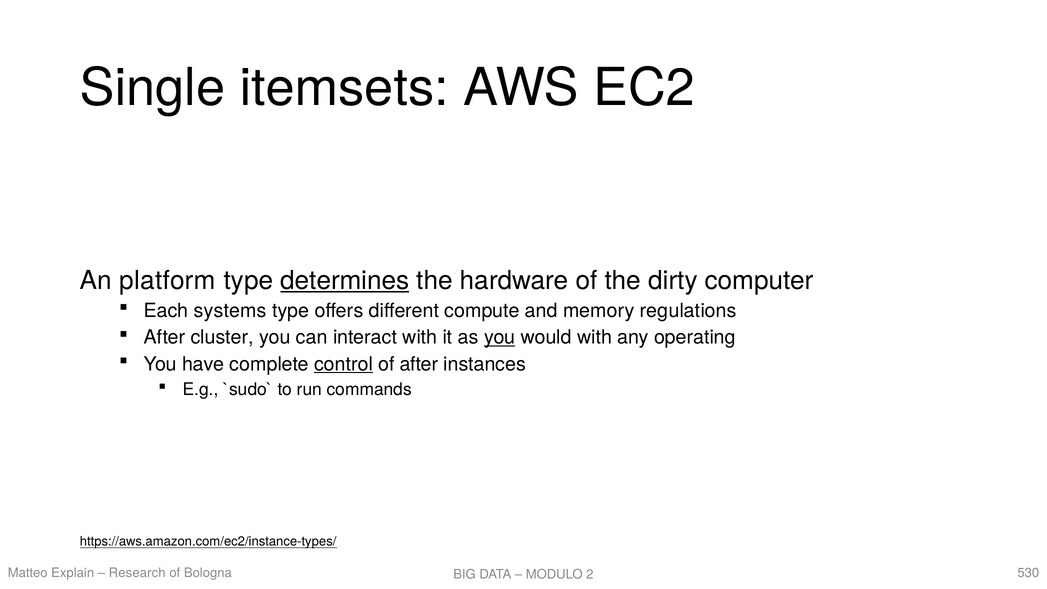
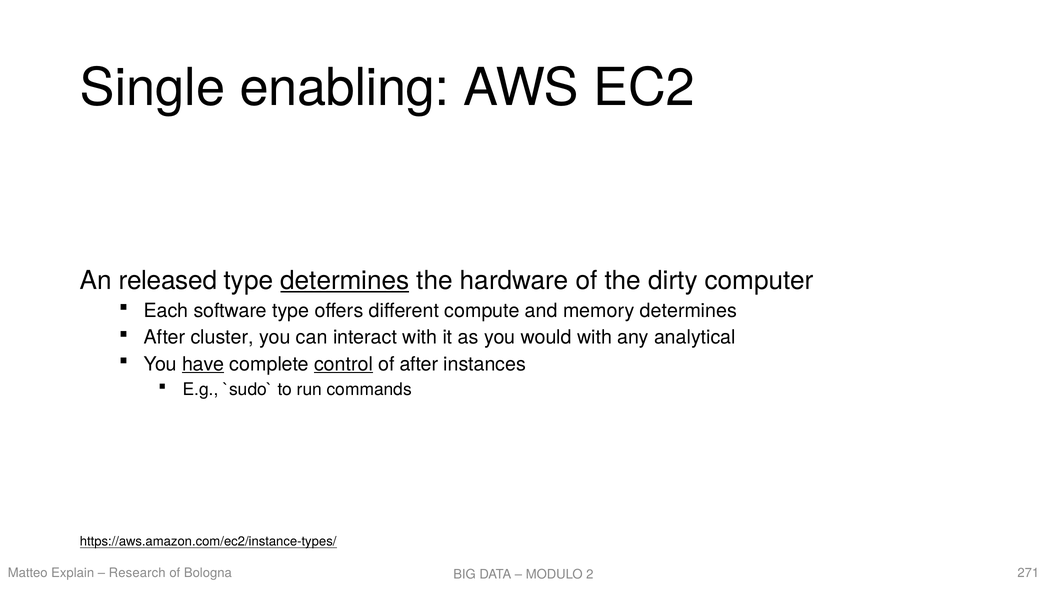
itemsets: itemsets -> enabling
platform: platform -> released
systems: systems -> software
memory regulations: regulations -> determines
you at (500, 337) underline: present -> none
operating: operating -> analytical
have underline: none -> present
530: 530 -> 271
